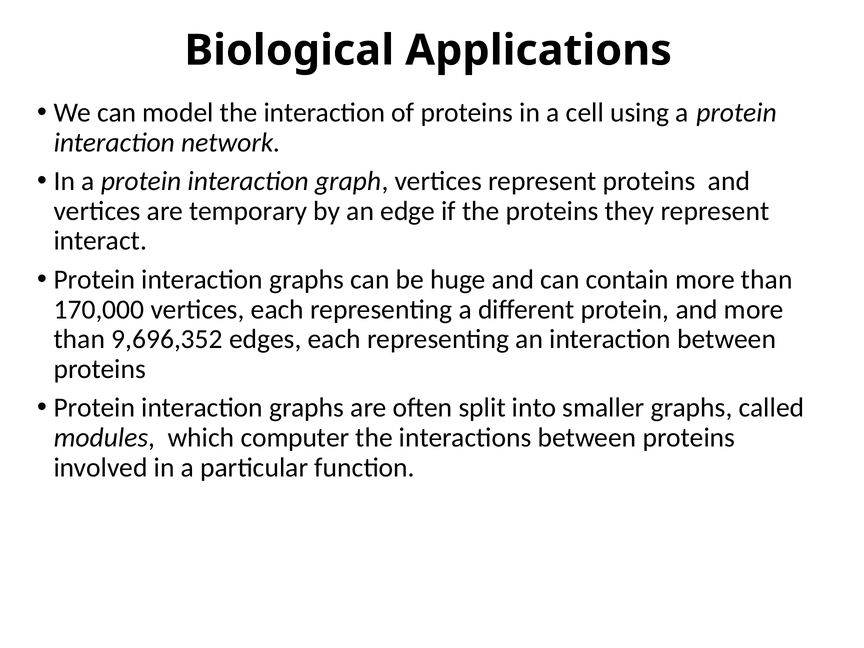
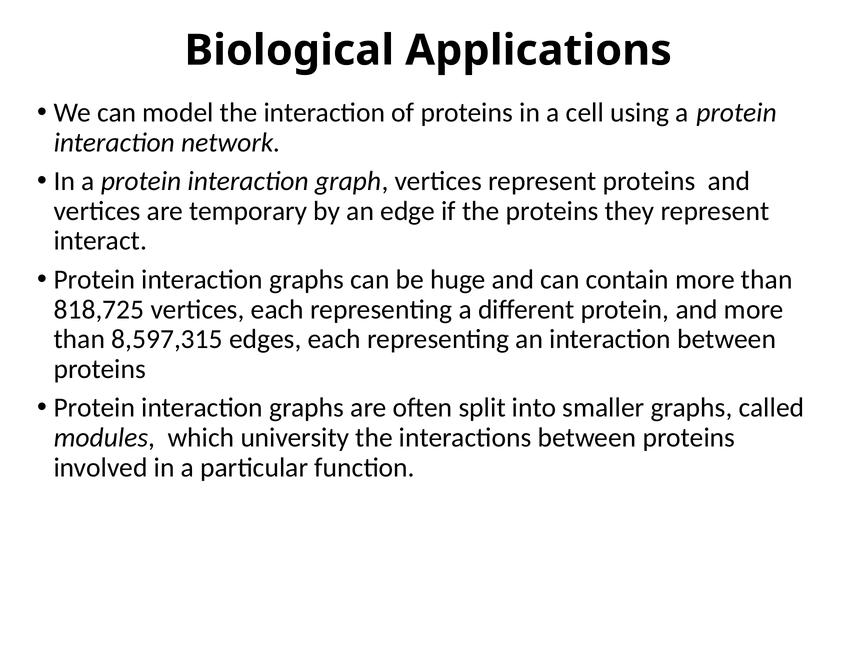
170,000: 170,000 -> 818,725
9,696,352: 9,696,352 -> 8,597,315
computer: computer -> university
